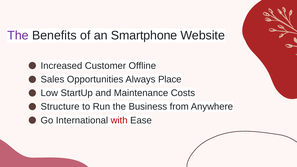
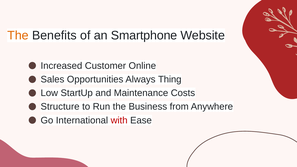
The at (18, 36) colour: purple -> orange
Offline: Offline -> Online
Place: Place -> Thing
